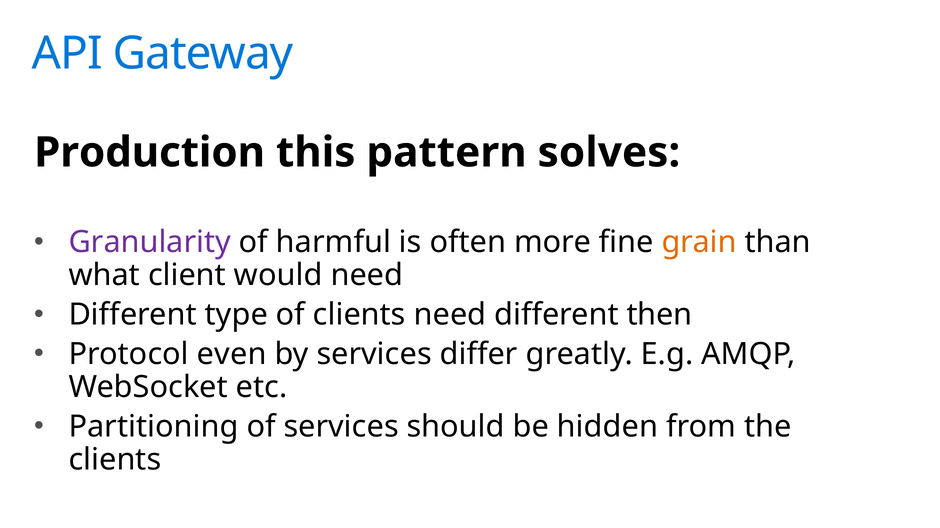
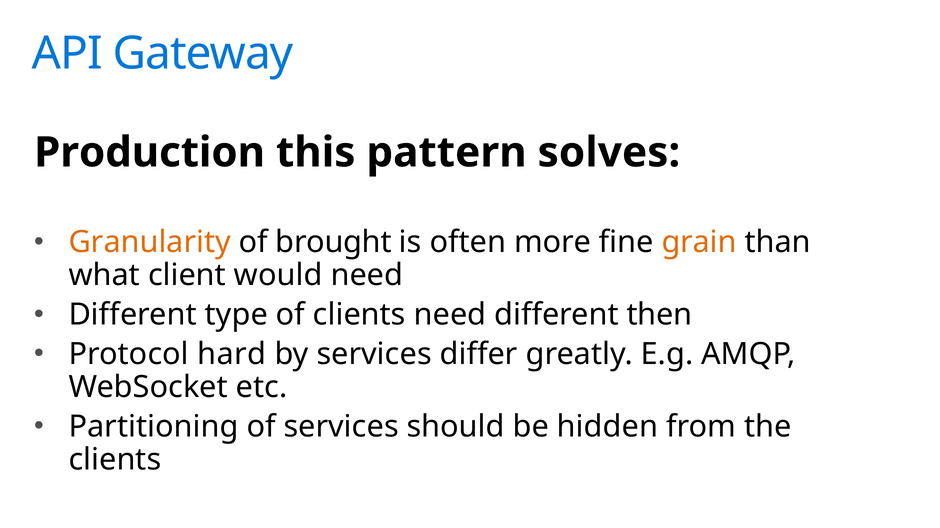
Granularity colour: purple -> orange
harmful: harmful -> brought
even: even -> hard
